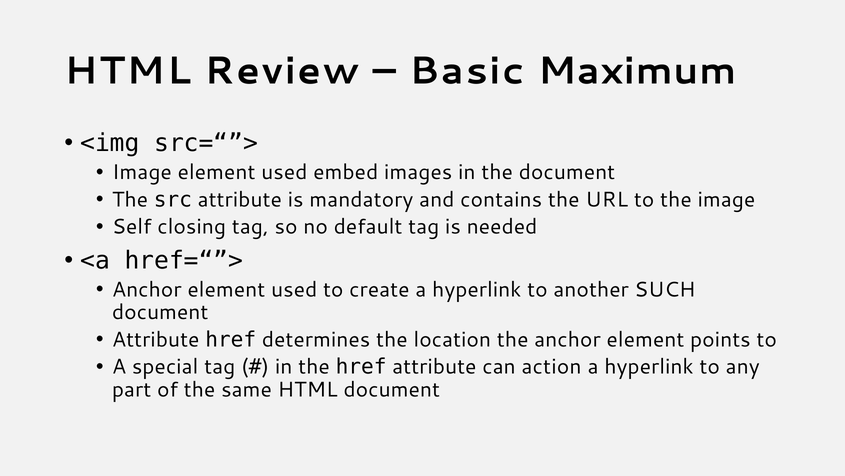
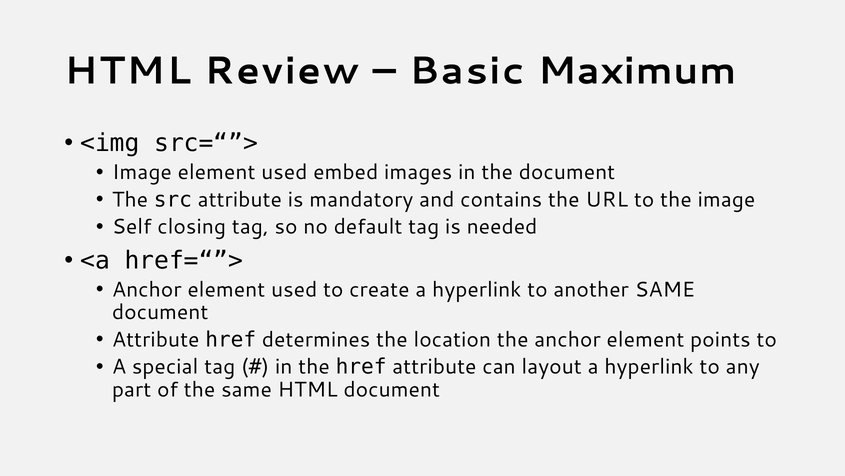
another SUCH: SUCH -> SAME
action: action -> layout
